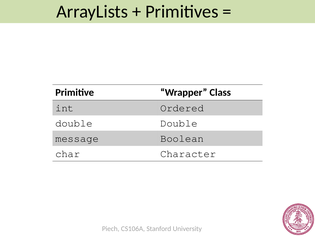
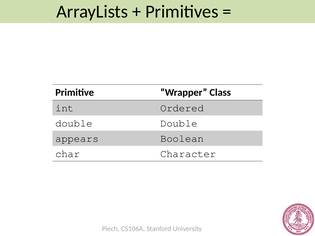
message: message -> appears
